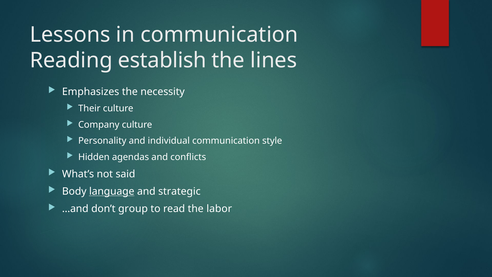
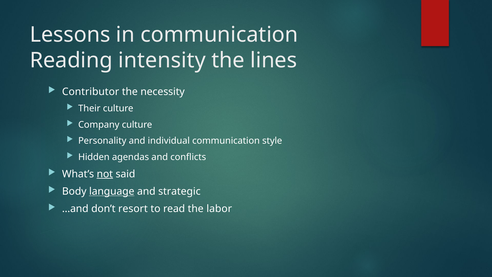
establish: establish -> intensity
Emphasizes: Emphasizes -> Contributor
not underline: none -> present
group: group -> resort
